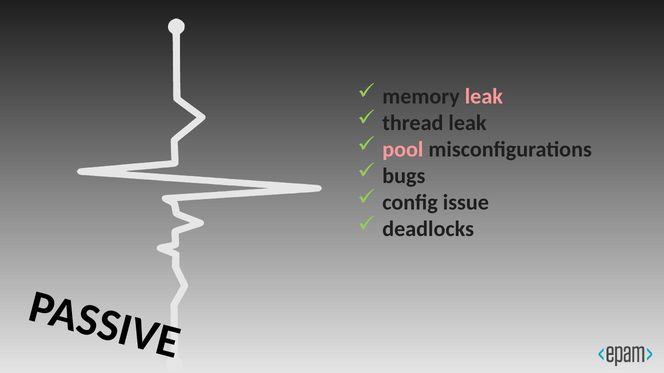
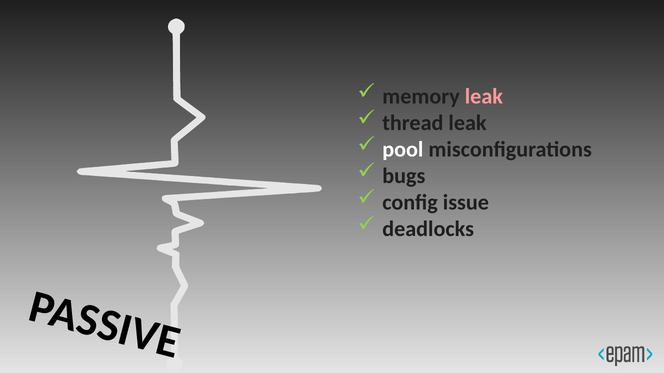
pool colour: pink -> white
